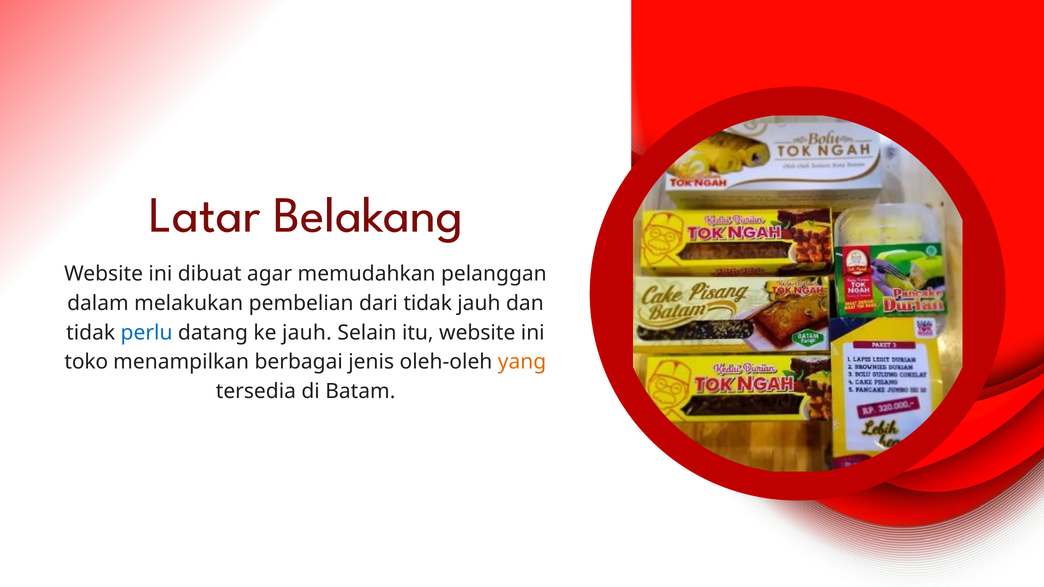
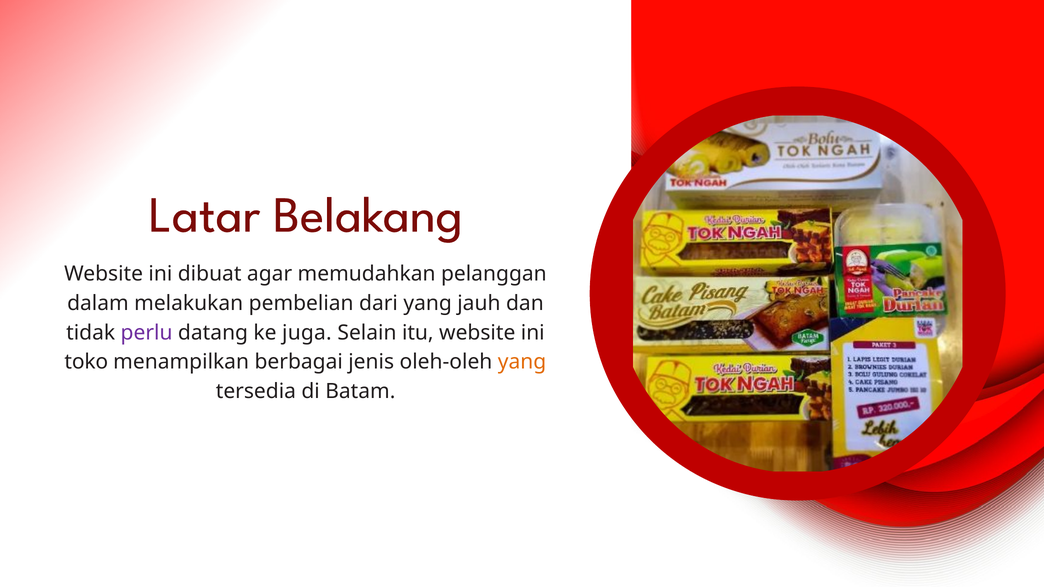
dari tidak: tidak -> yang
perlu colour: blue -> purple
ke jauh: jauh -> juga
